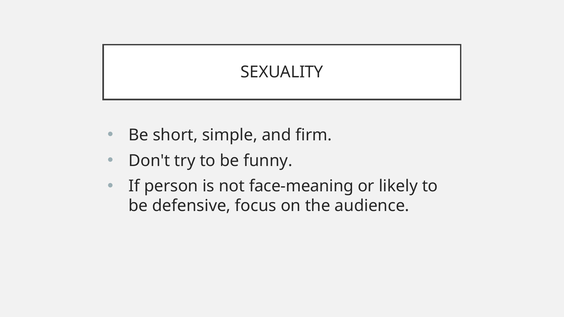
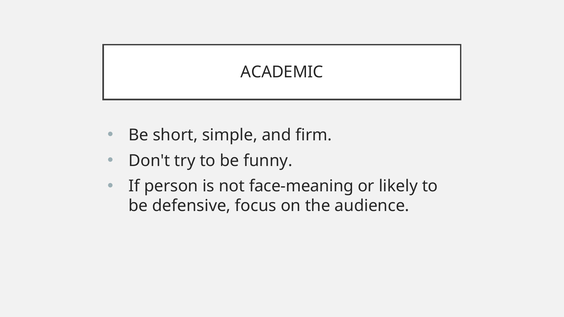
SEXUALITY: SEXUALITY -> ACADEMIC
